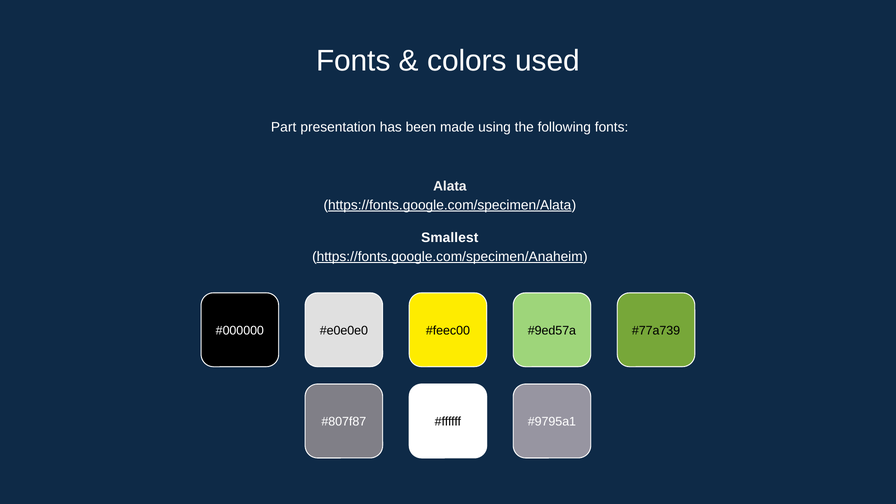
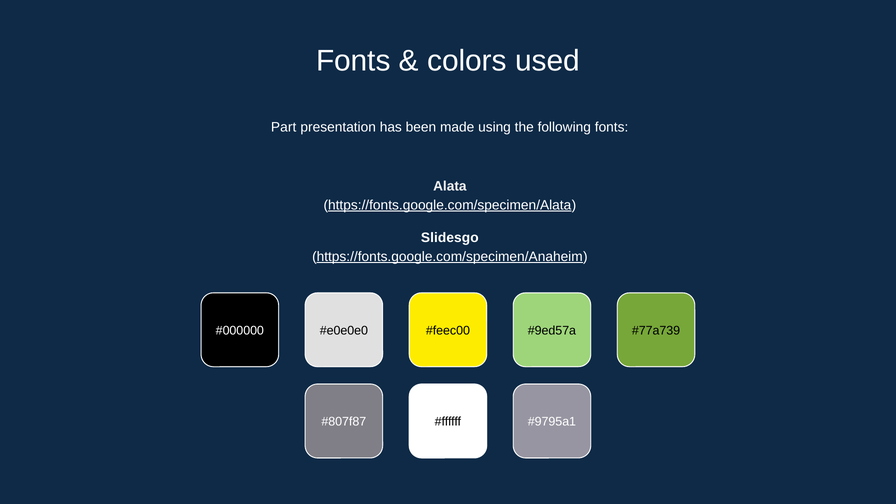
Smallest: Smallest -> Slidesgo
